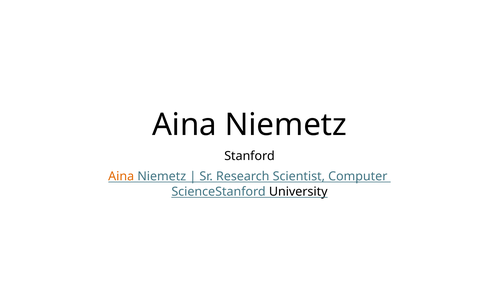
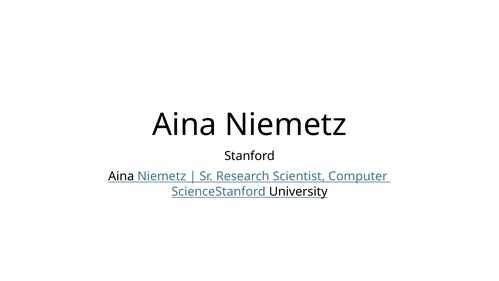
Aina at (121, 176) colour: orange -> black
